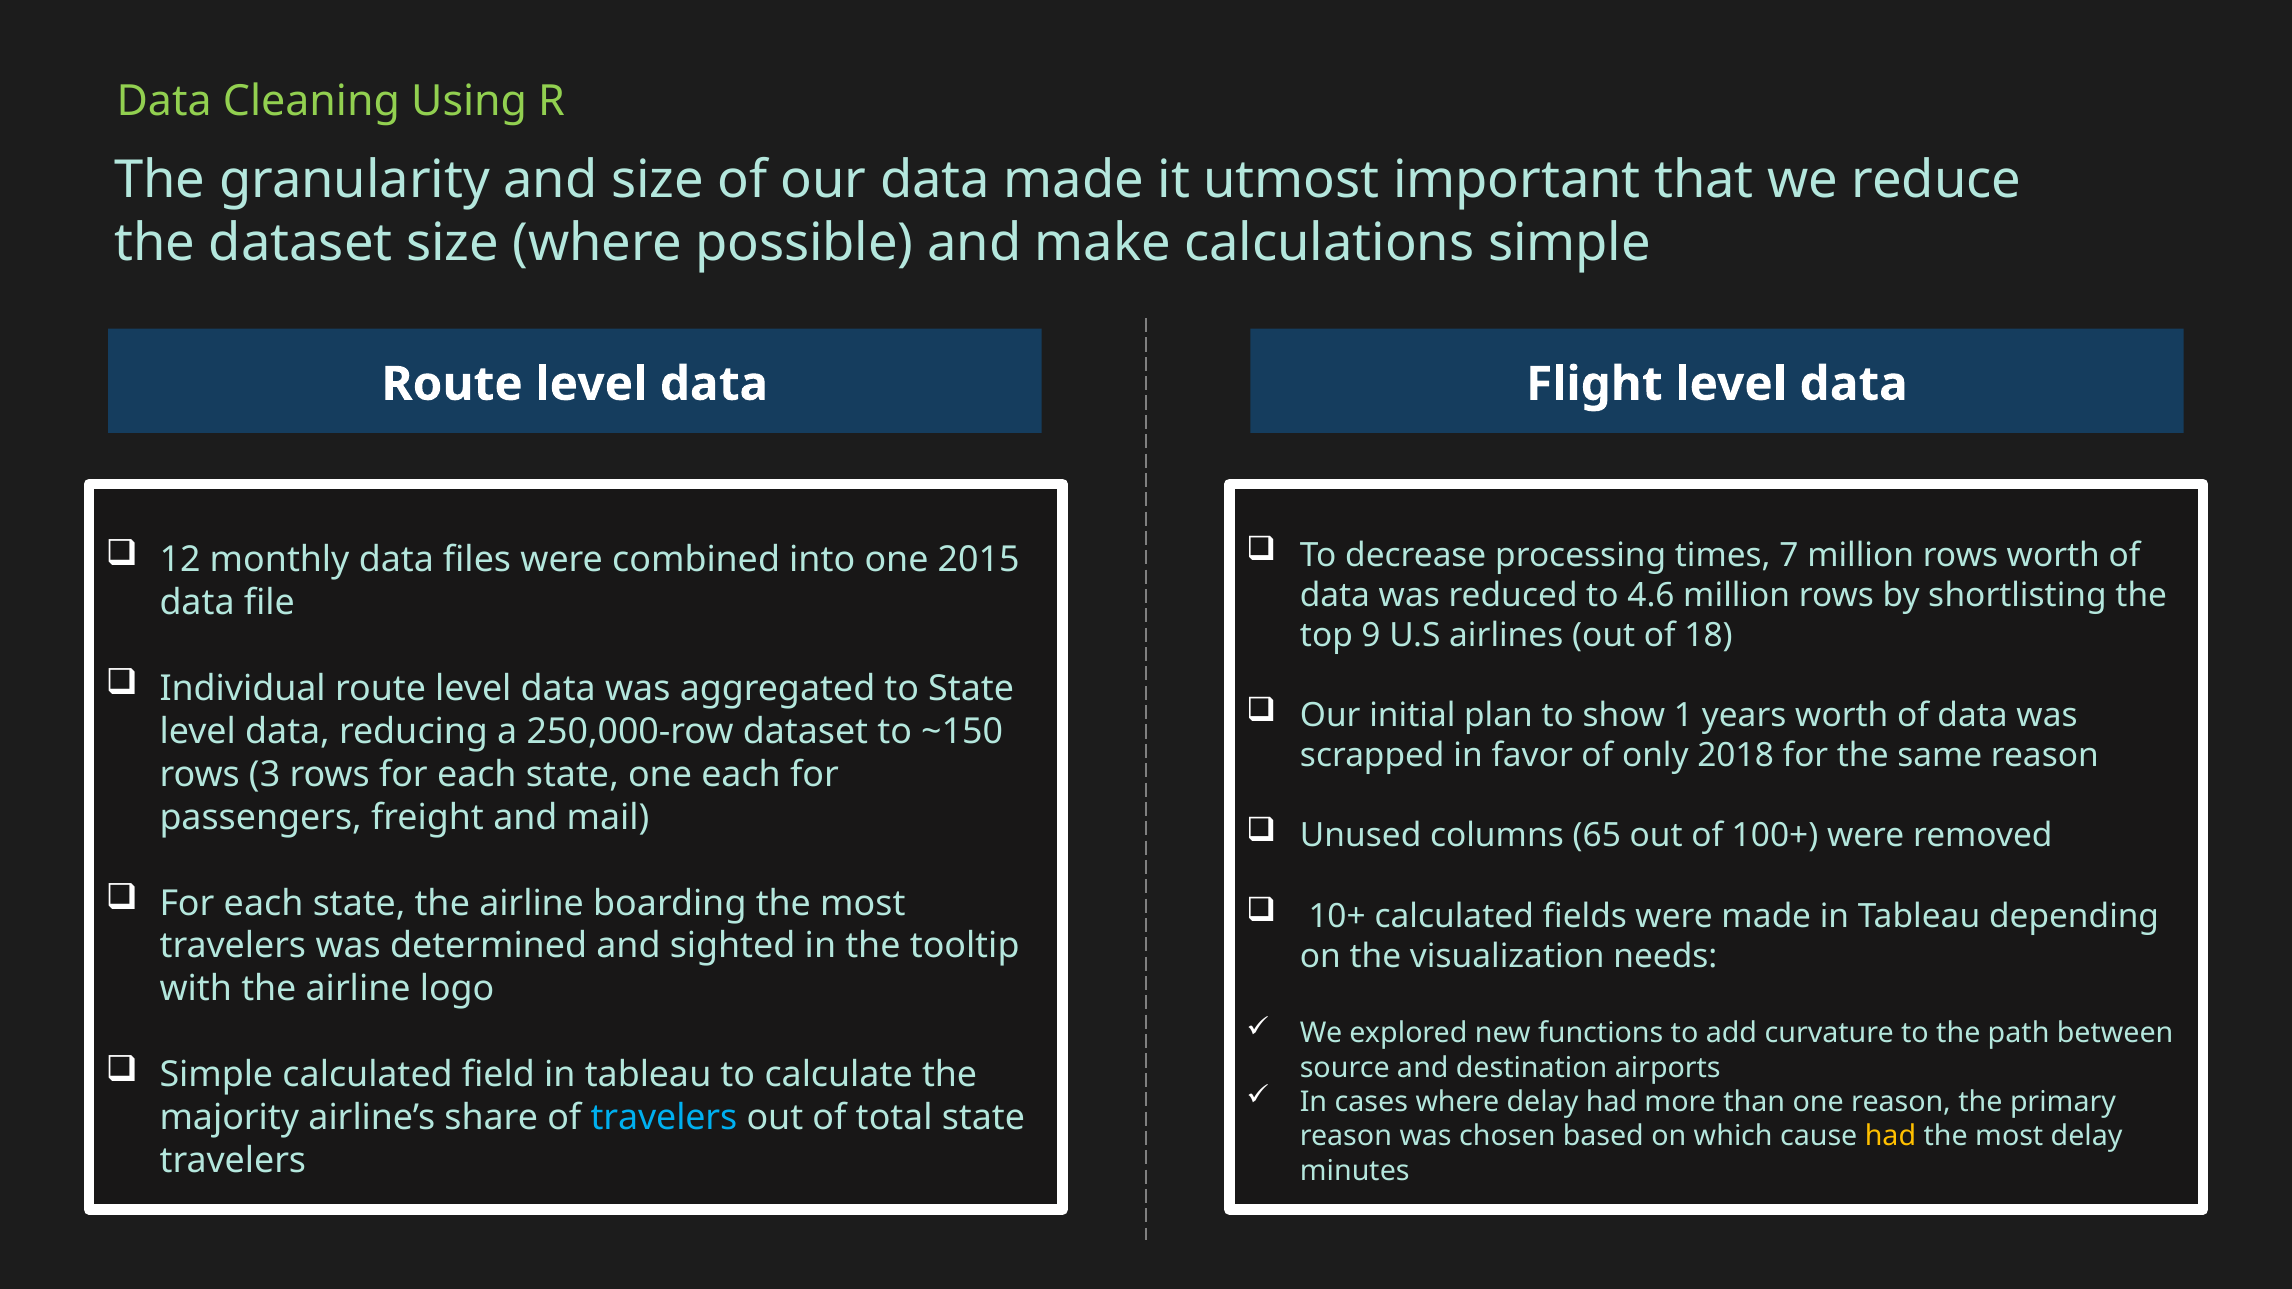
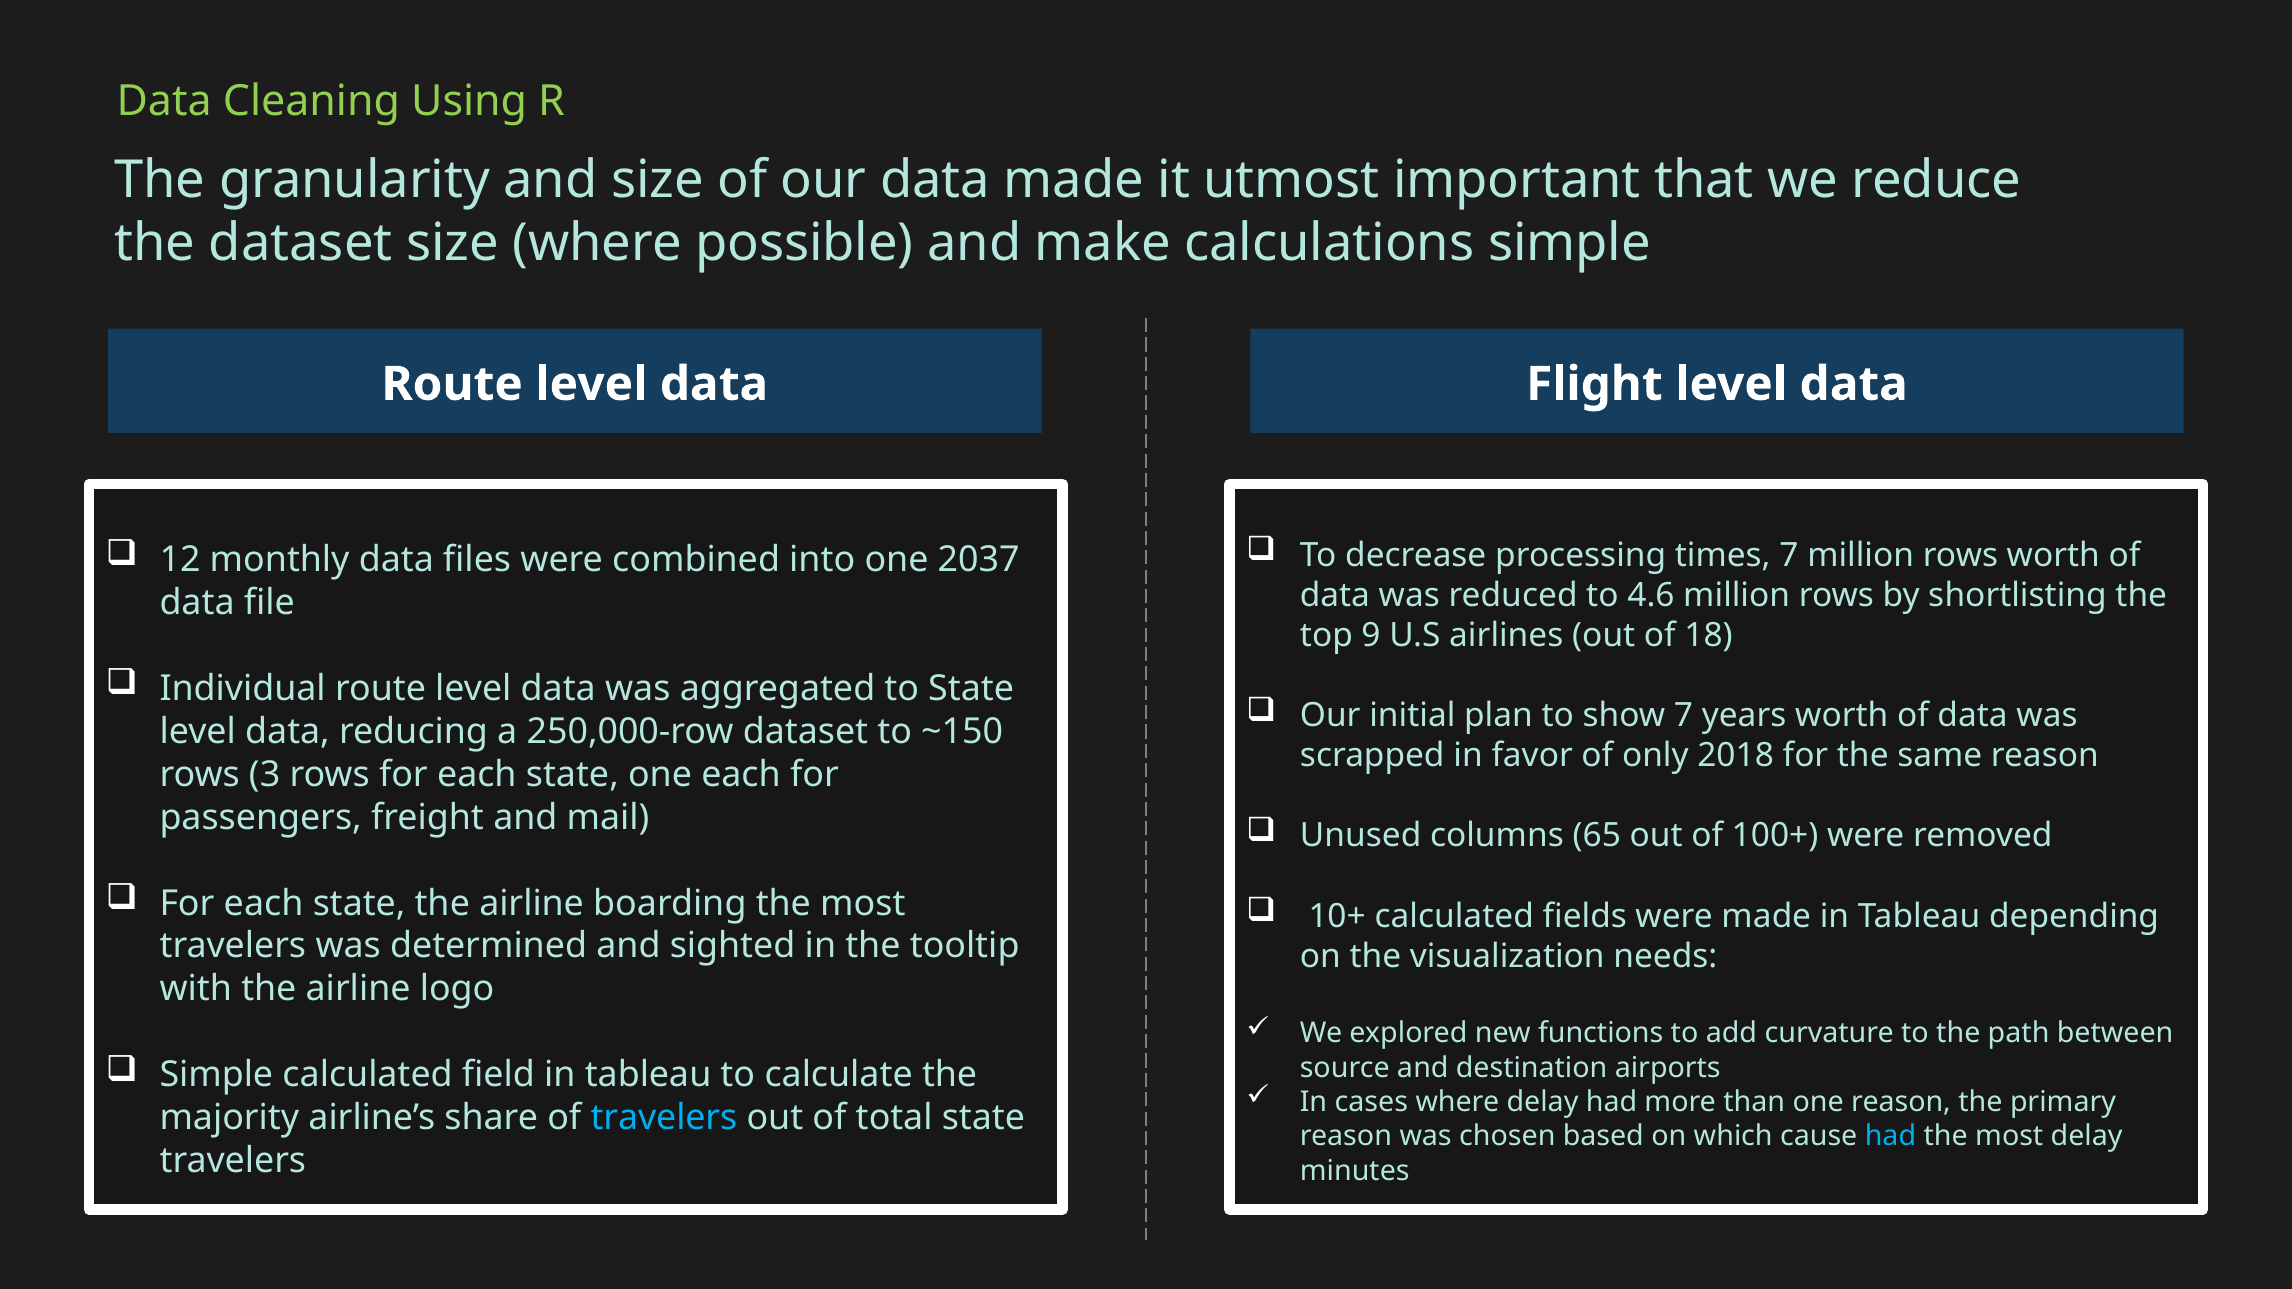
2015: 2015 -> 2037
show 1: 1 -> 7
had at (1890, 1137) colour: yellow -> light blue
